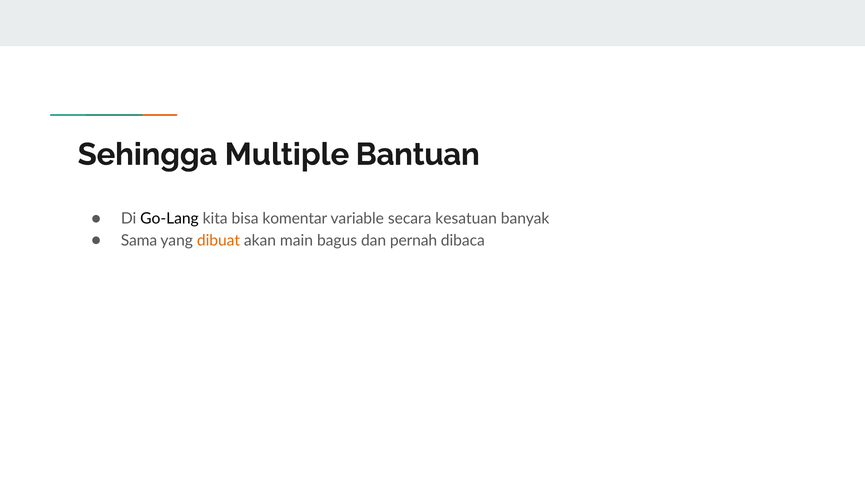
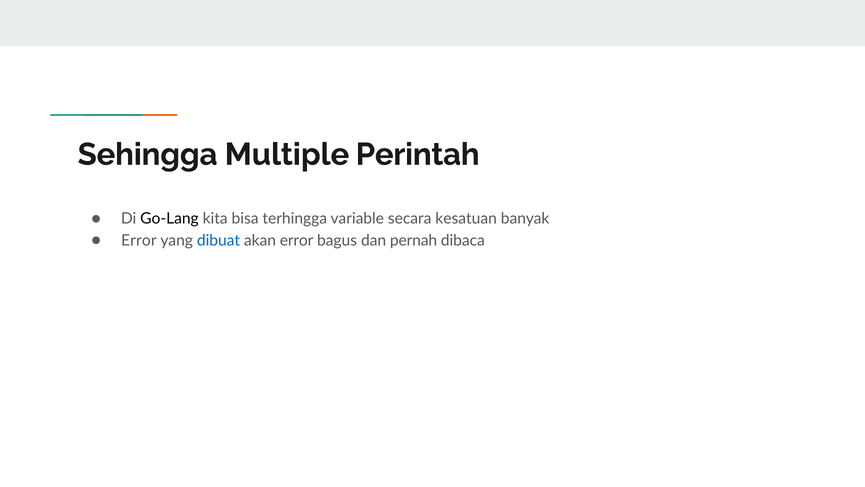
Bantuan: Bantuan -> Perintah
komentar: komentar -> terhingga
Sama at (139, 240): Sama -> Error
dibuat colour: orange -> blue
akan main: main -> error
